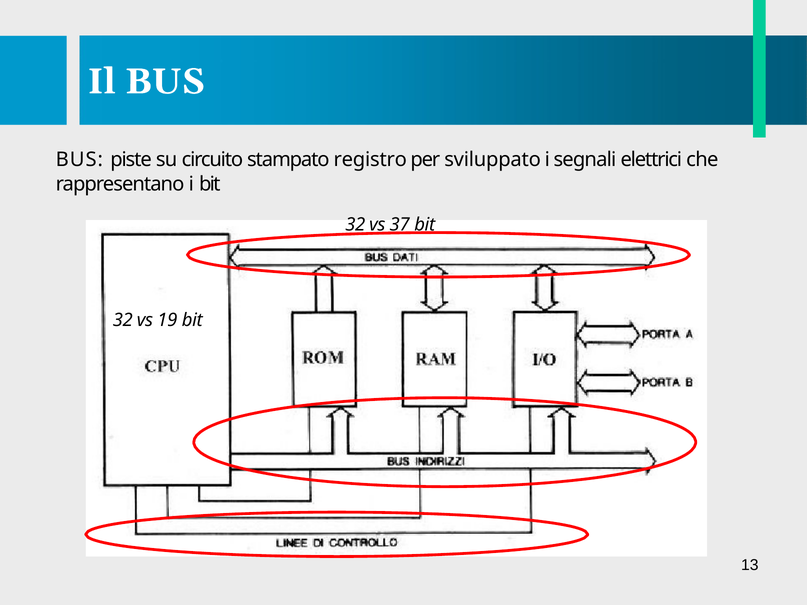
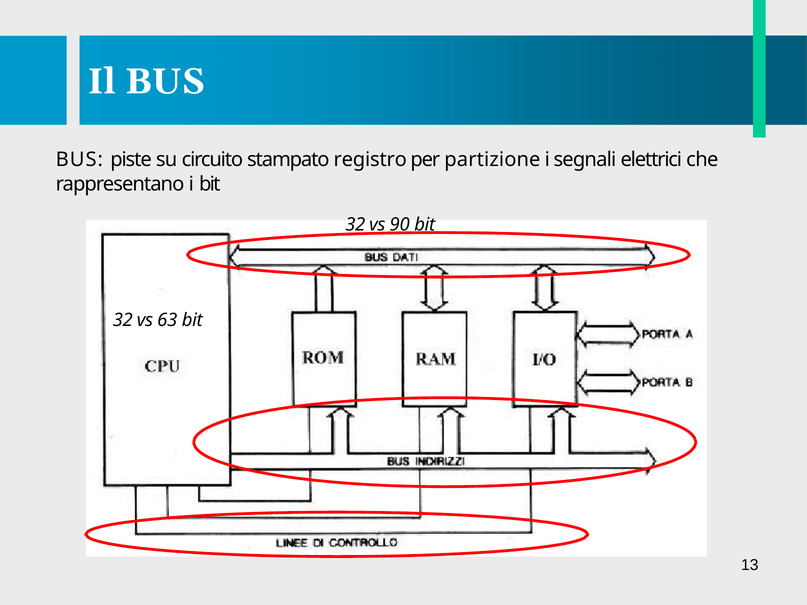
sviluppato: sviluppato -> partizione
37: 37 -> 90
19: 19 -> 63
